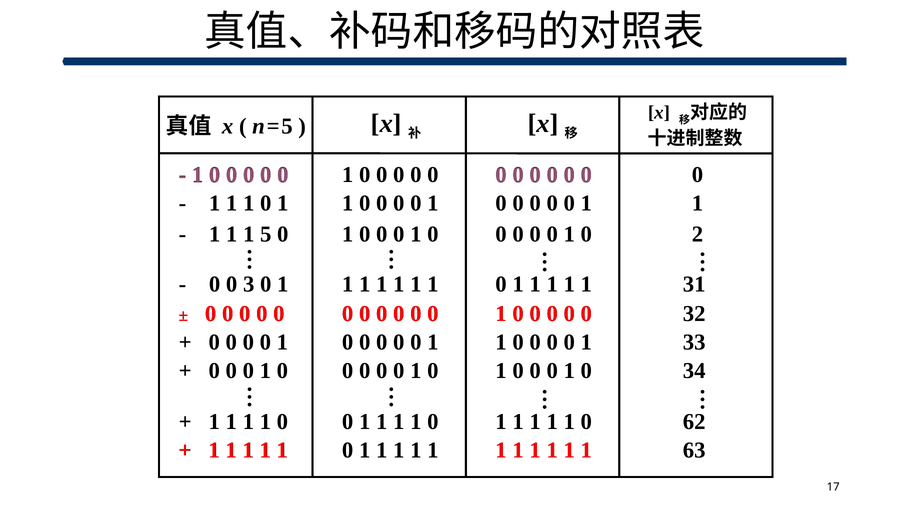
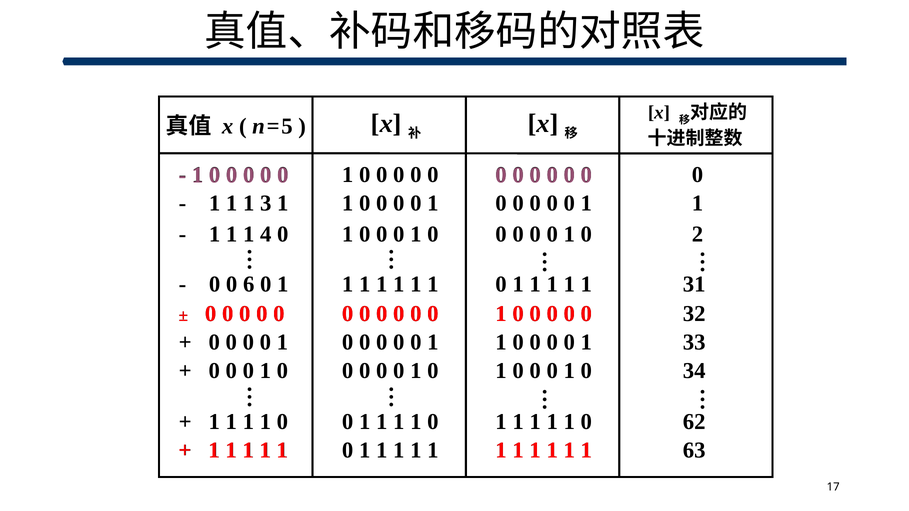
0 at (266, 203): 0 -> 3
1 5: 5 -> 4
3: 3 -> 6
